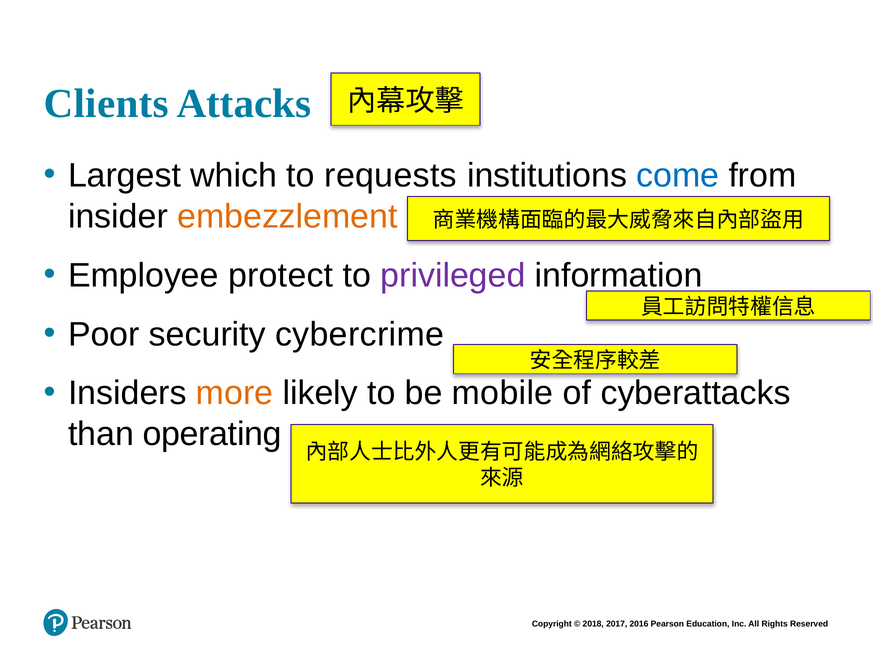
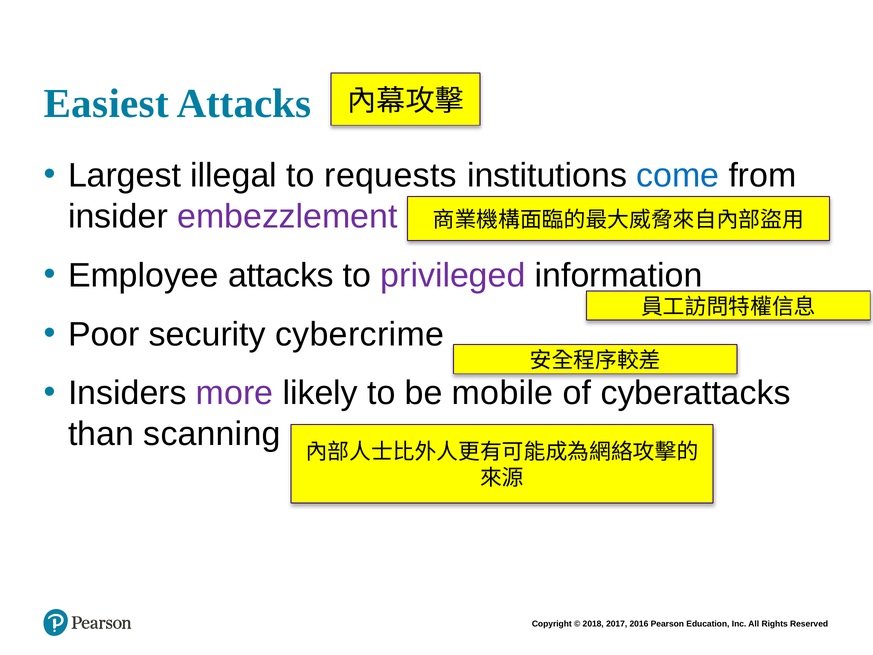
Clients: Clients -> Easiest
which: which -> illegal
embezzlement colour: orange -> purple
Employee protect: protect -> attacks
more colour: orange -> purple
operating: operating -> scanning
